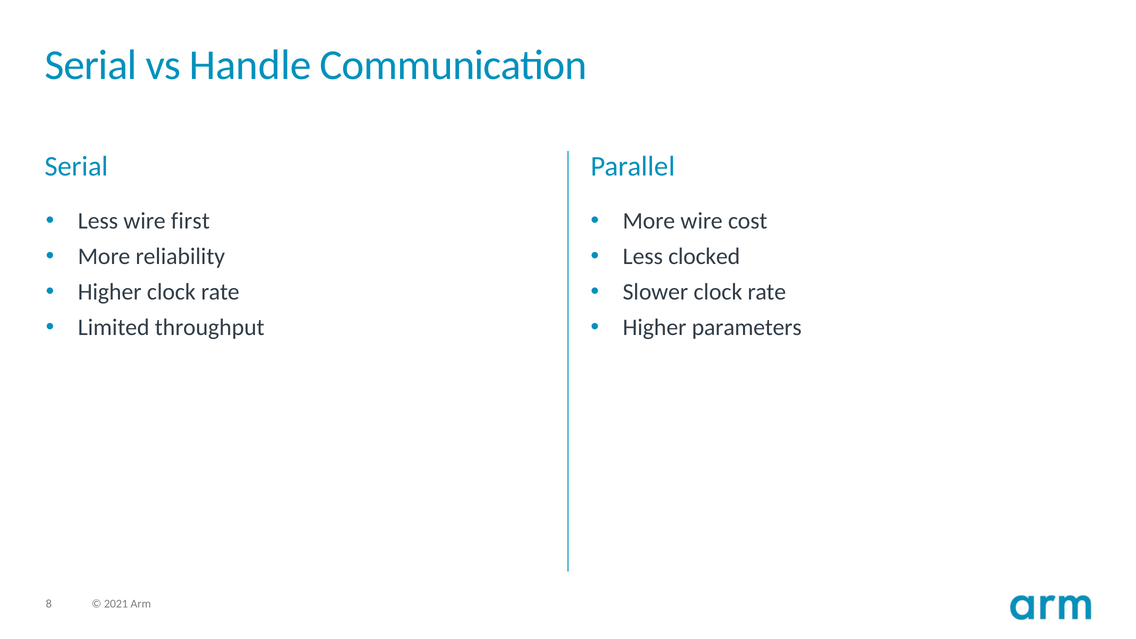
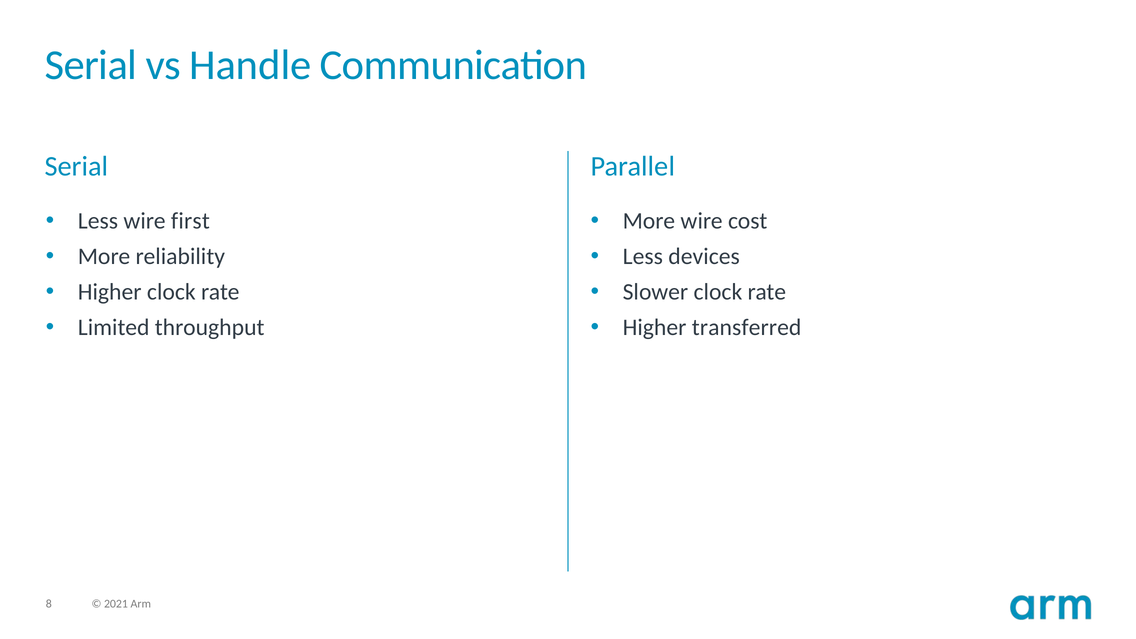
clocked: clocked -> devices
parameters: parameters -> transferred
